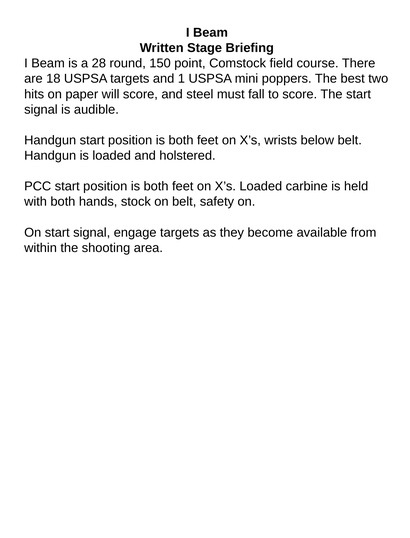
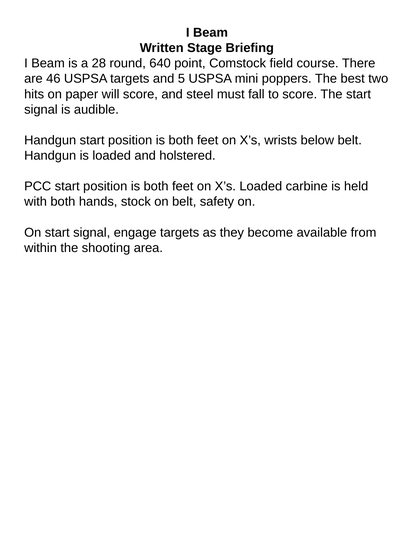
150: 150 -> 640
18: 18 -> 46
1: 1 -> 5
